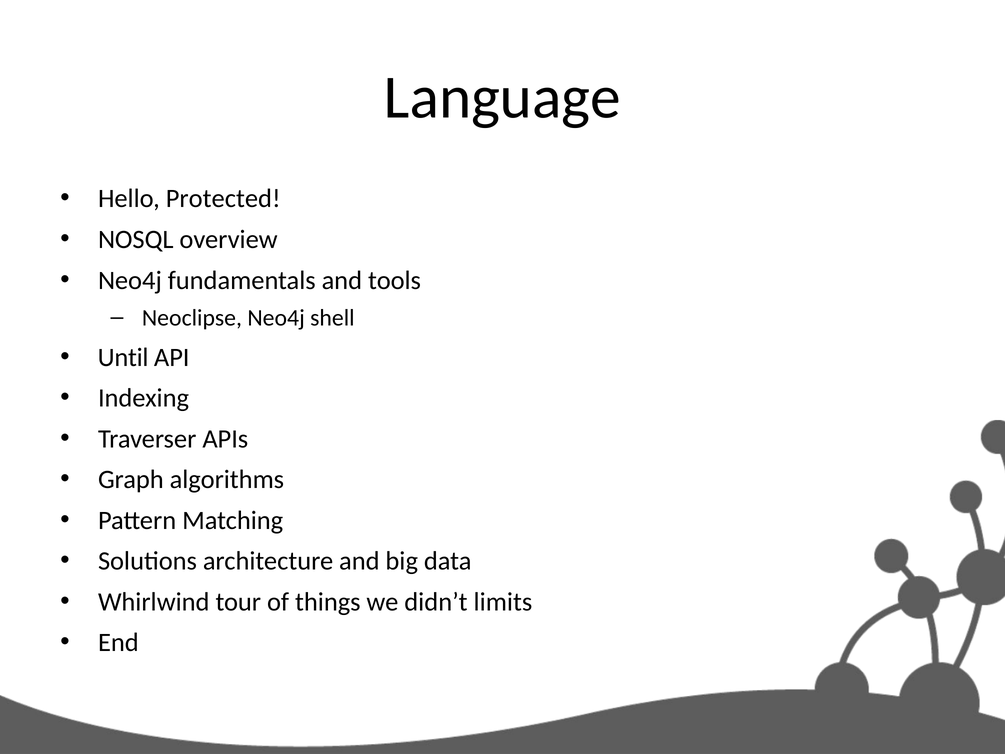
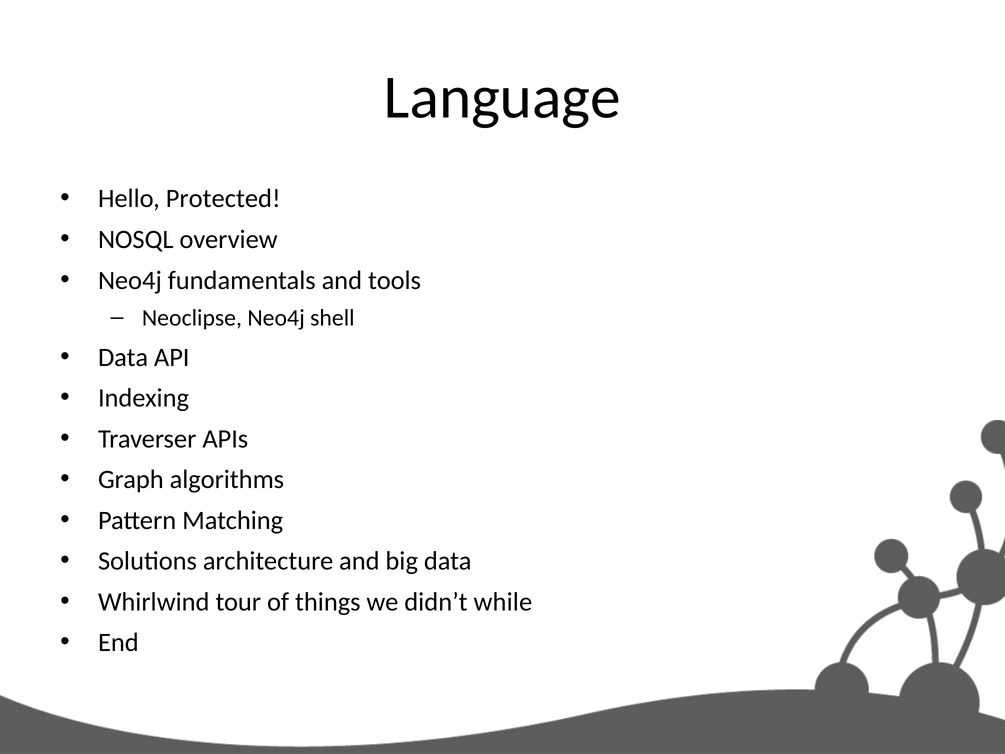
Until at (123, 357): Until -> Data
limits: limits -> while
